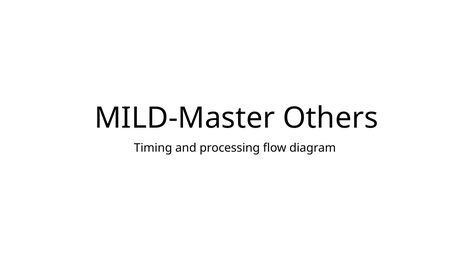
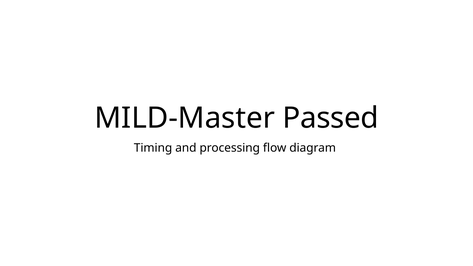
Others: Others -> Passed
